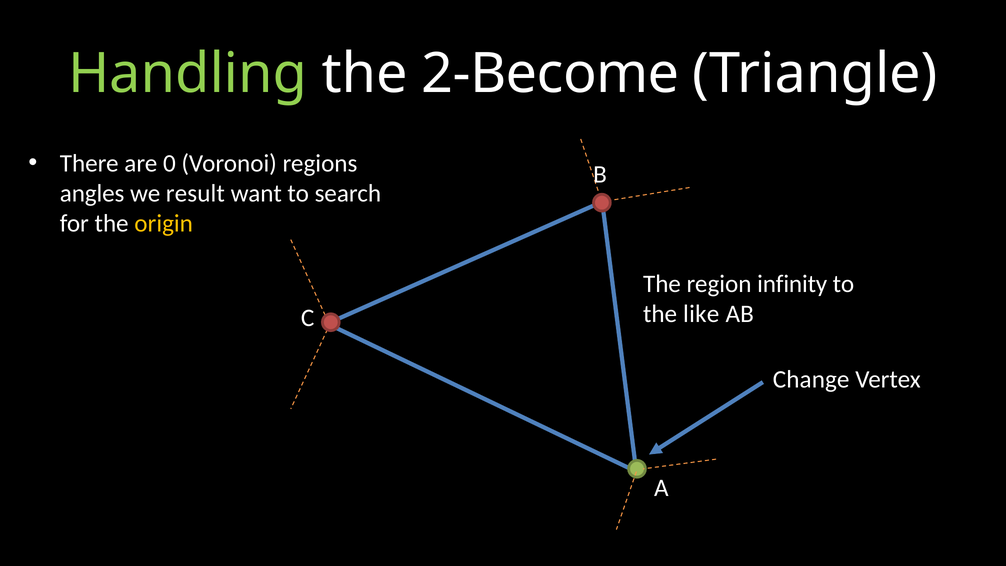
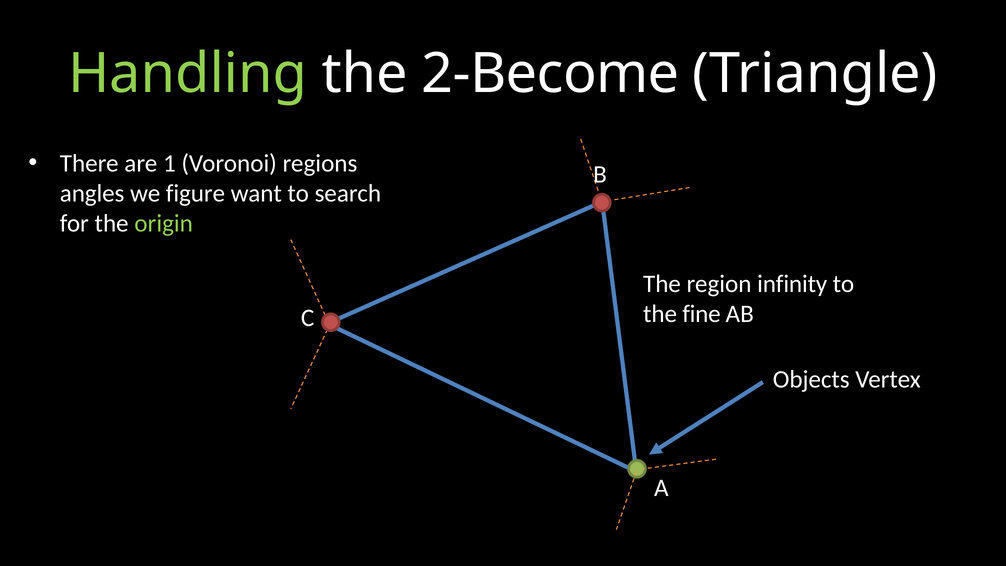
0: 0 -> 1
result: result -> figure
origin colour: yellow -> light green
like: like -> fine
Change: Change -> Objects
